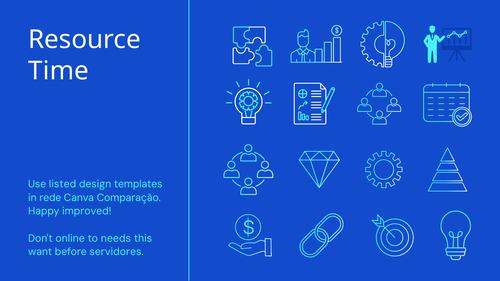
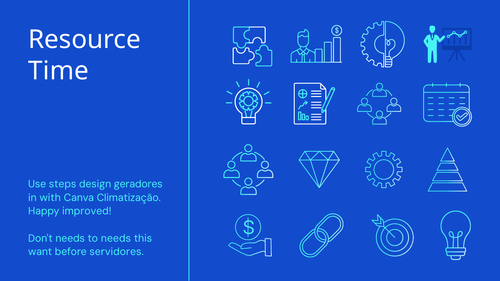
listed: listed -> steps
templates: templates -> geradores
rede: rede -> with
Comparação: Comparação -> Climatização
Don't online: online -> needs
